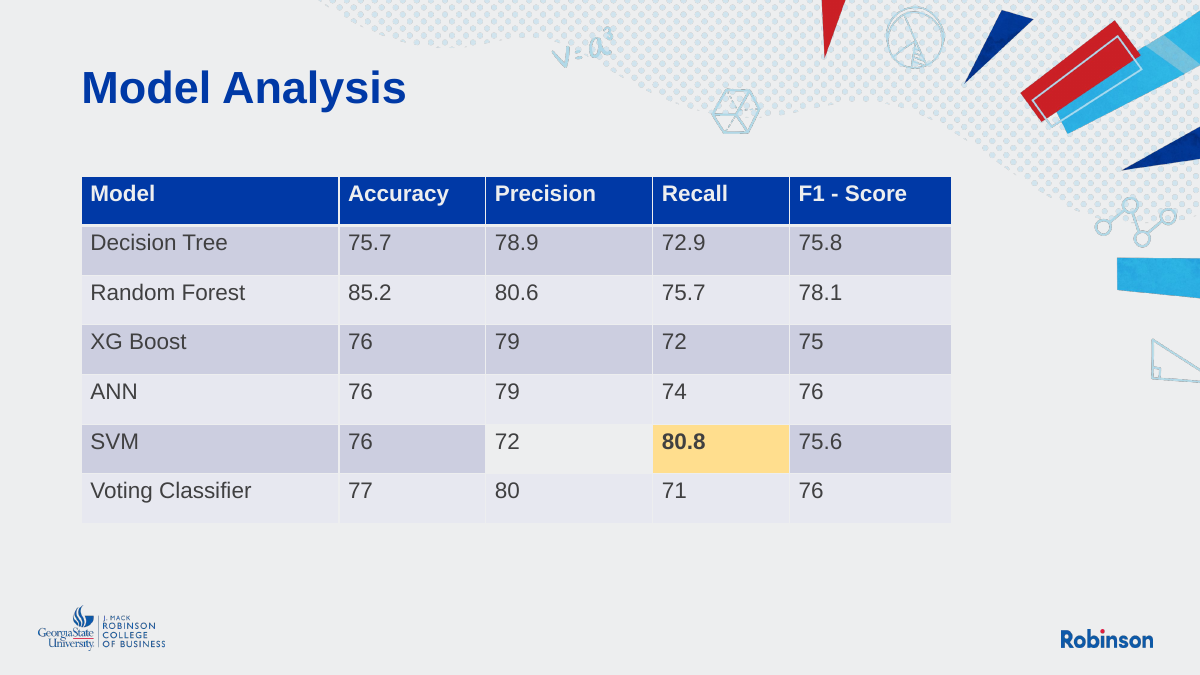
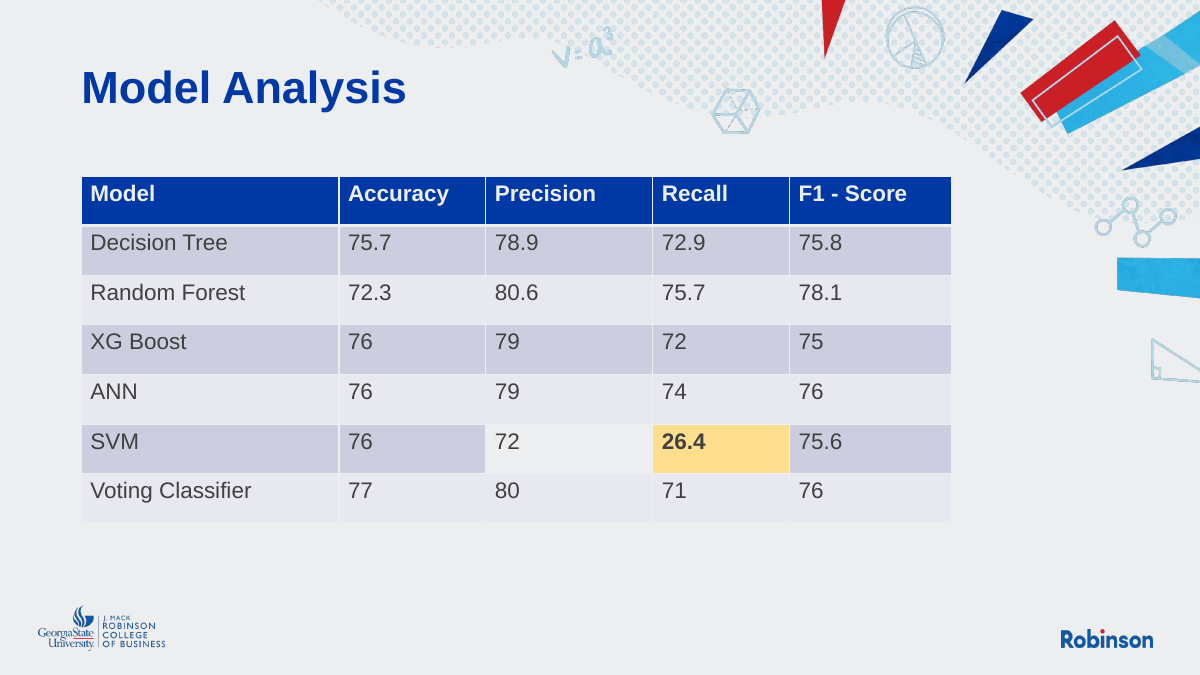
85.2: 85.2 -> 72.3
80.8: 80.8 -> 26.4
